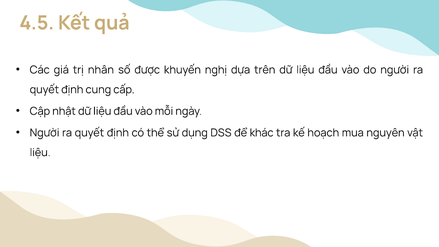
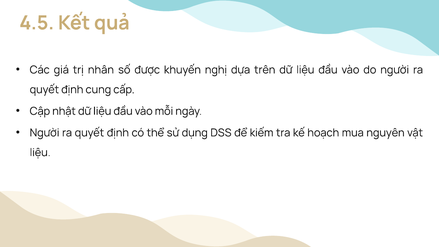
khác: khác -> kiếm
